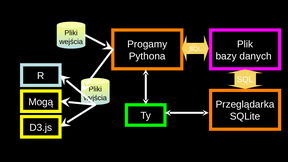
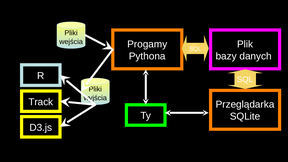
Mogą: Mogą -> Track
